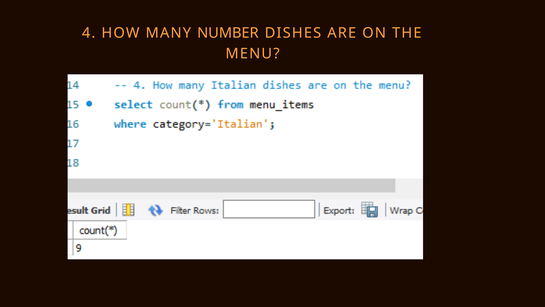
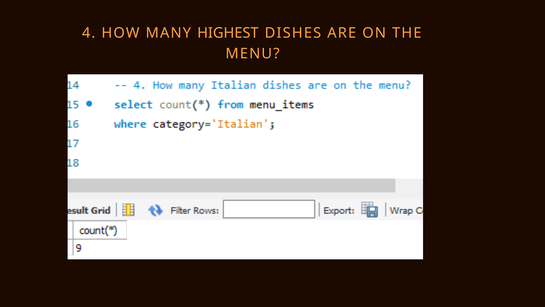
NUMBER: NUMBER -> HIGHEST
